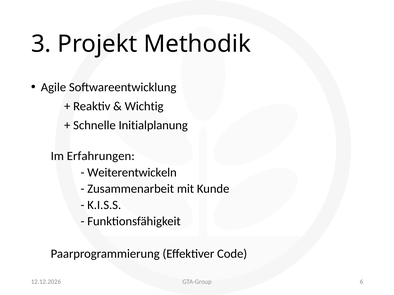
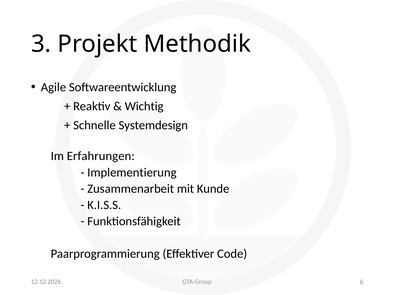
Initialplanung: Initialplanung -> Systemdesign
Weiterentwickeln: Weiterentwickeln -> Implementierung
